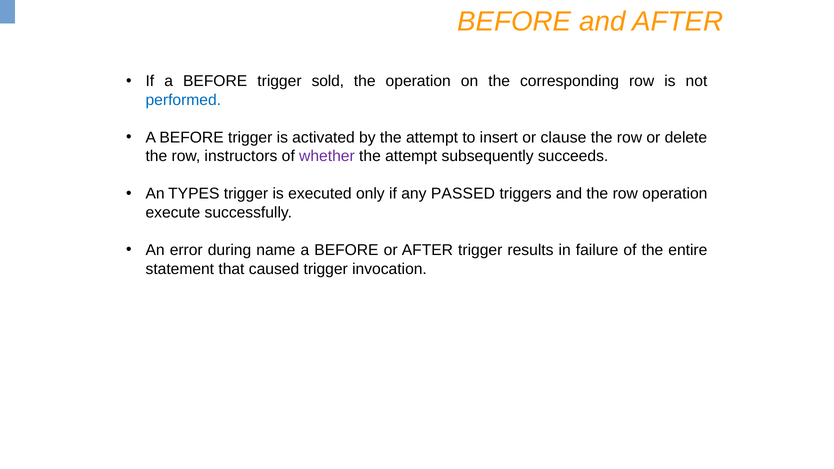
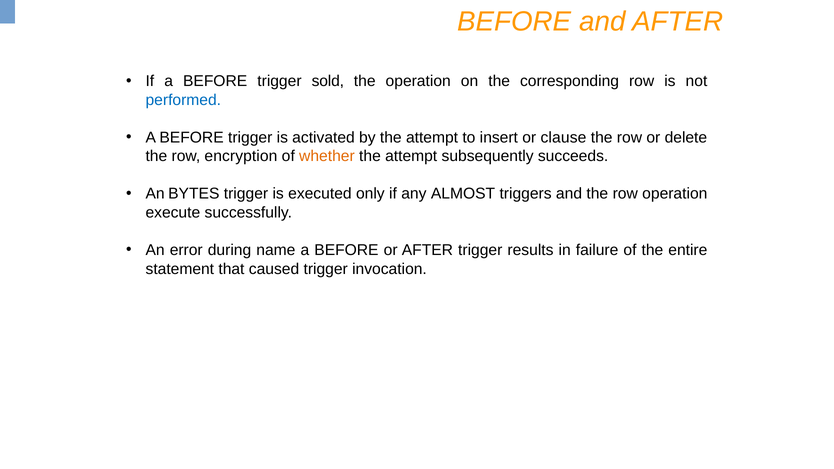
instructors: instructors -> encryption
whether colour: purple -> orange
TYPES: TYPES -> BYTES
PASSED: PASSED -> ALMOST
